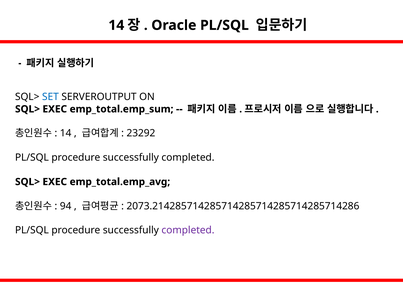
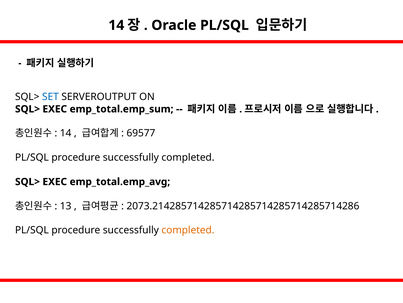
23292: 23292 -> 69577
94: 94 -> 13
completed at (188, 230) colour: purple -> orange
